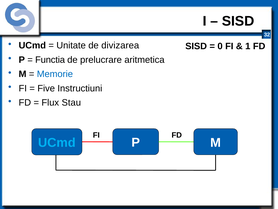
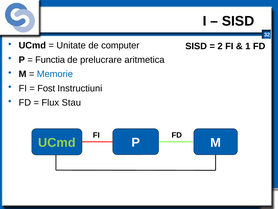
divizarea: divizarea -> computer
0: 0 -> 2
Five: Five -> Fost
UCmd at (57, 142) colour: light blue -> light green
